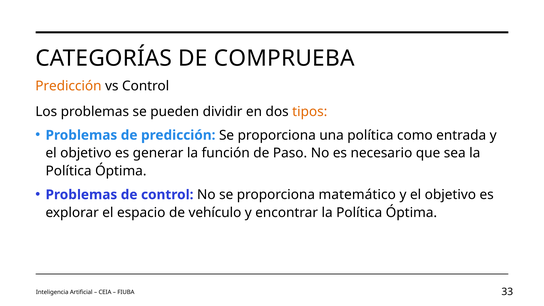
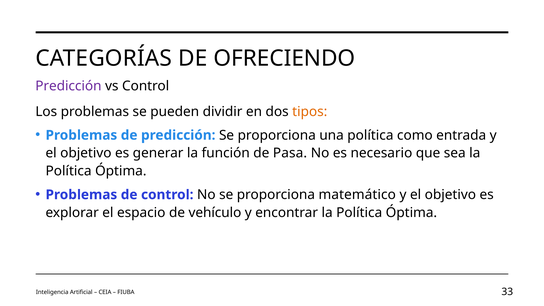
COMPRUEBA: COMPRUEBA -> OFRECIENDO
Predicción at (68, 86) colour: orange -> purple
Paso: Paso -> Pasa
